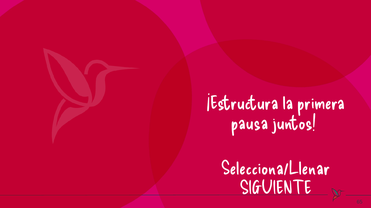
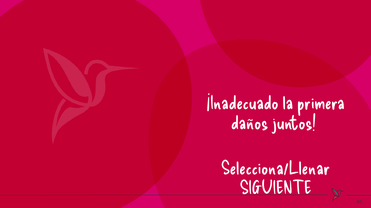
¡Estructura: ¡Estructura -> ¡Inadecuado
pausa: pausa -> daños
